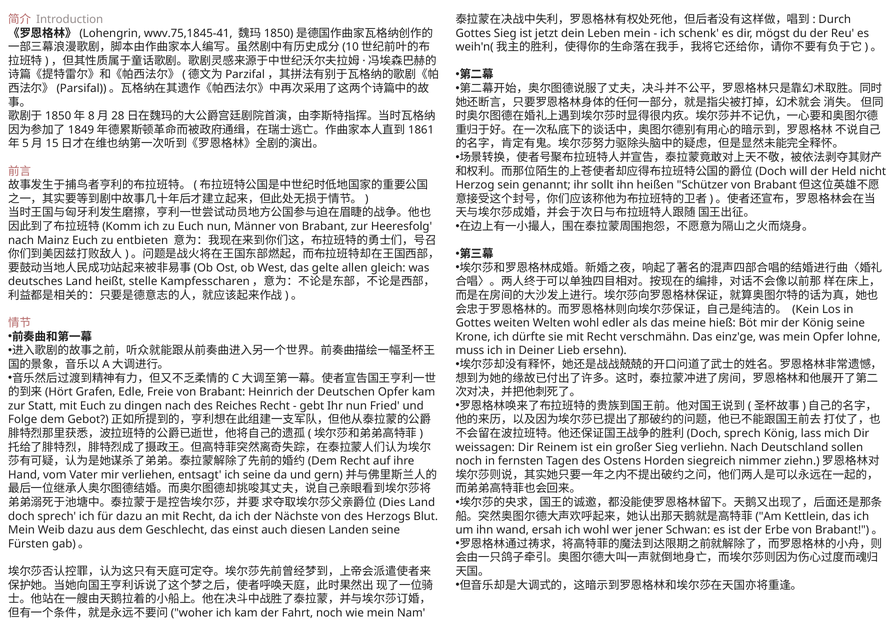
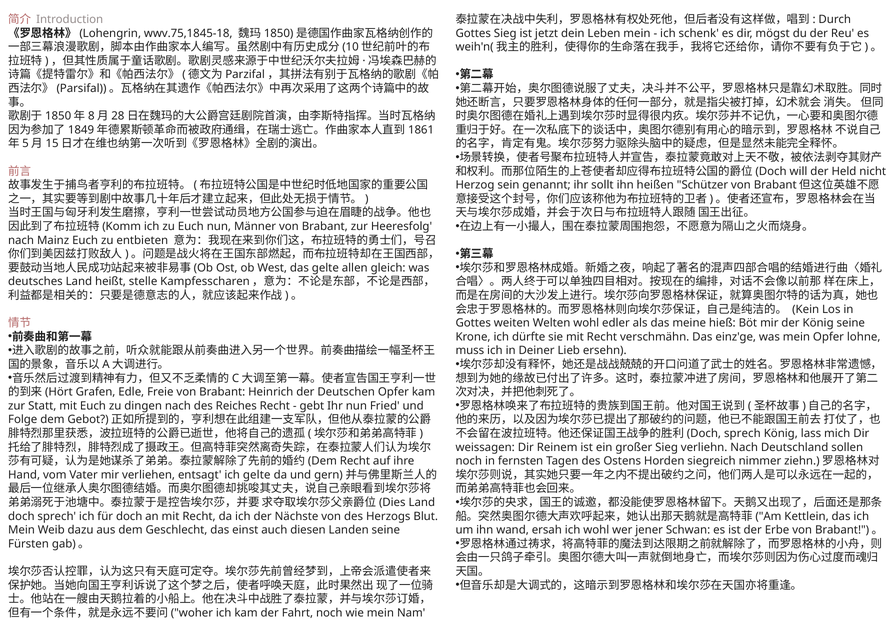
wwv.75,1845-41: wwv.75,1845-41 -> wwv.75,1845-18
ich seine: seine -> gelte
für dazu: dazu -> doch
